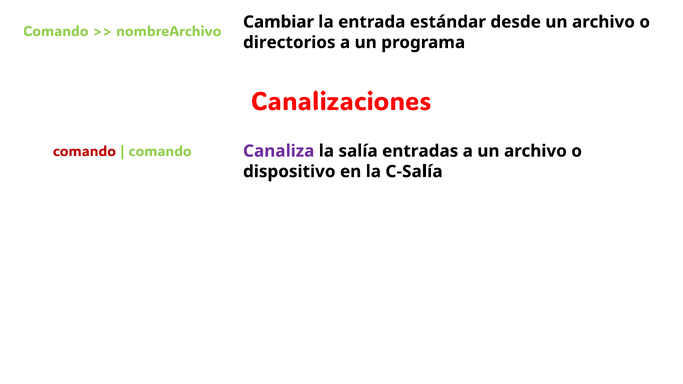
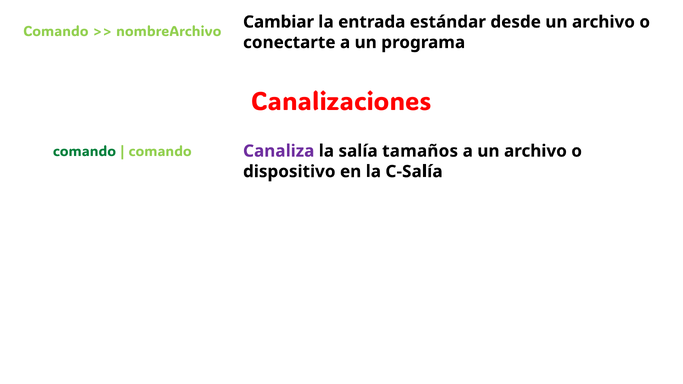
directorios: directorios -> conectarte
comando at (84, 151) colour: red -> green
entradas: entradas -> tamaños
